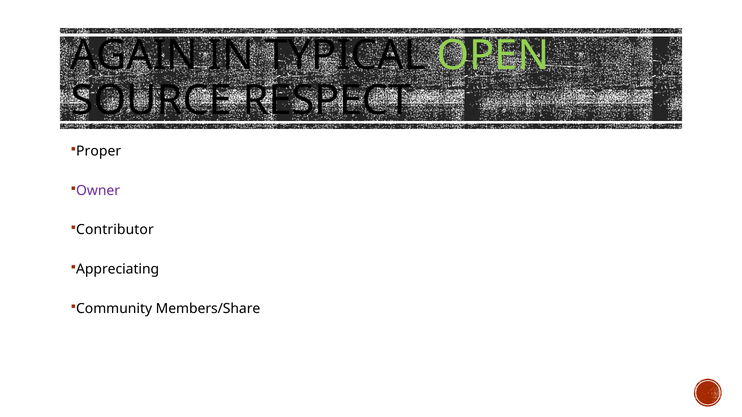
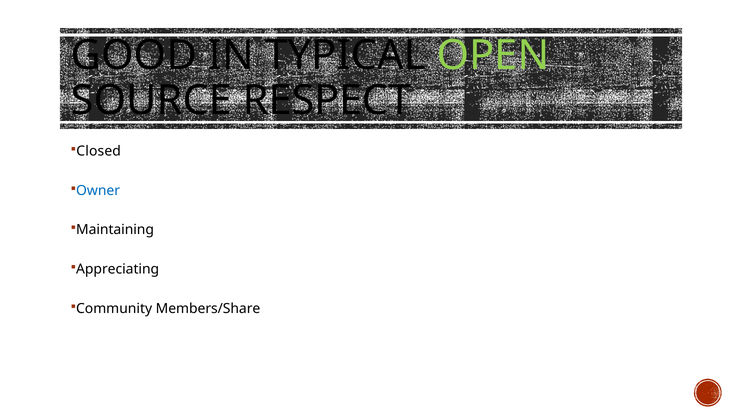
AGAIN: AGAIN -> GOOD
Proper: Proper -> Closed
Owner colour: purple -> blue
Contributor: Contributor -> Maintaining
